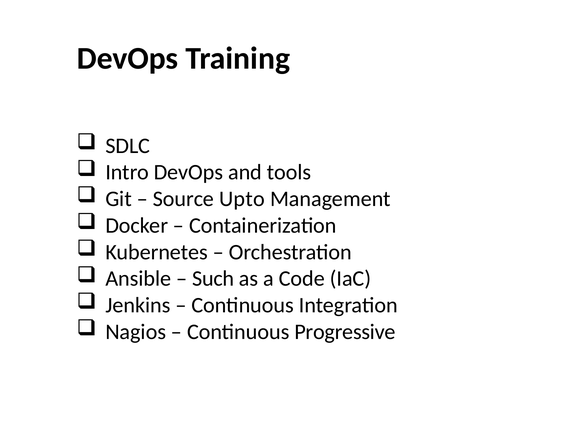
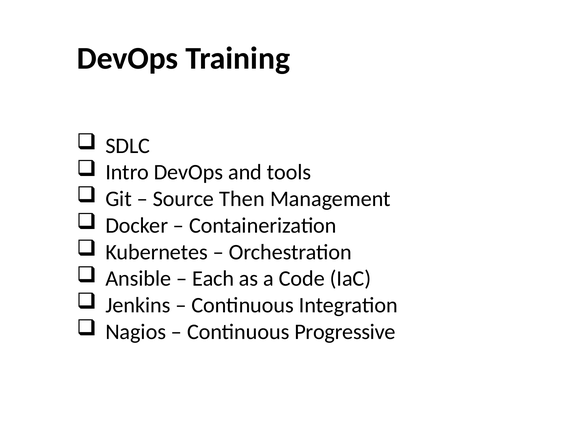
Upto: Upto -> Then
Such: Such -> Each
